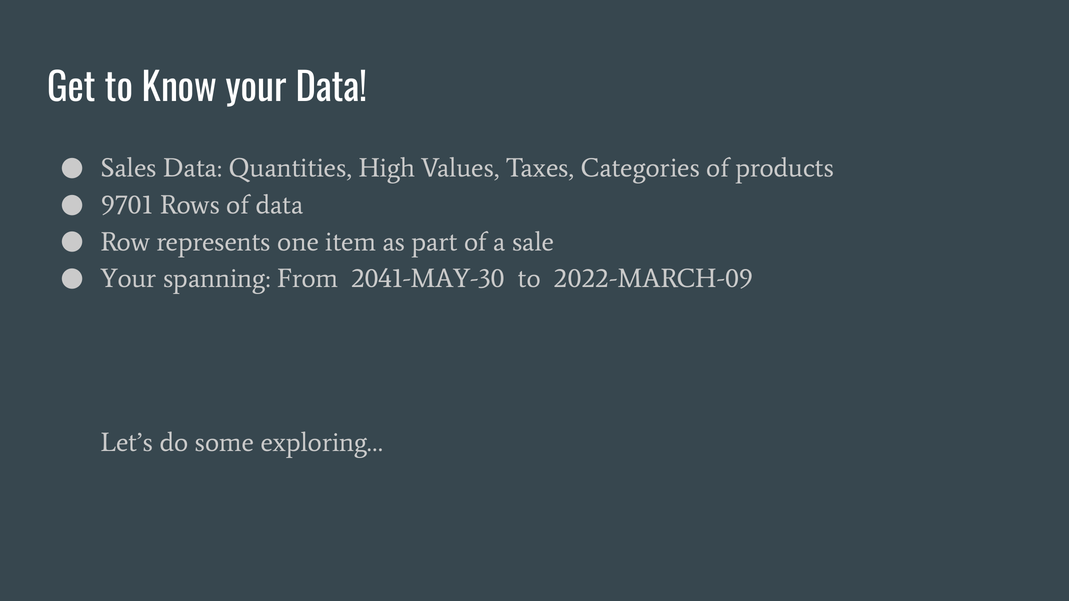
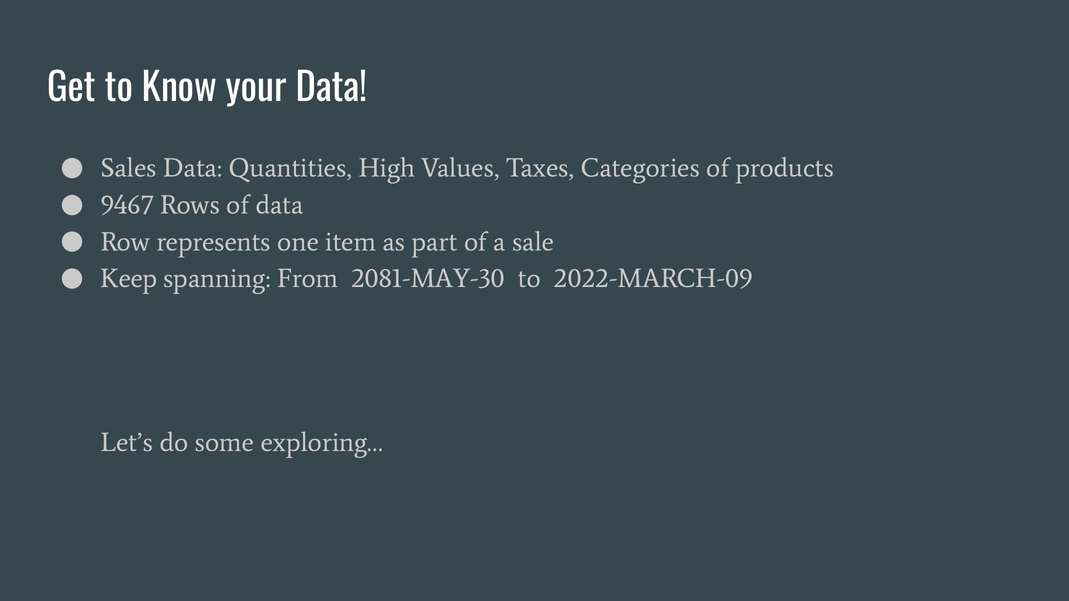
9701: 9701 -> 9467
Your at (129, 279): Your -> Keep
2041-MAY-30: 2041-MAY-30 -> 2081-MAY-30
